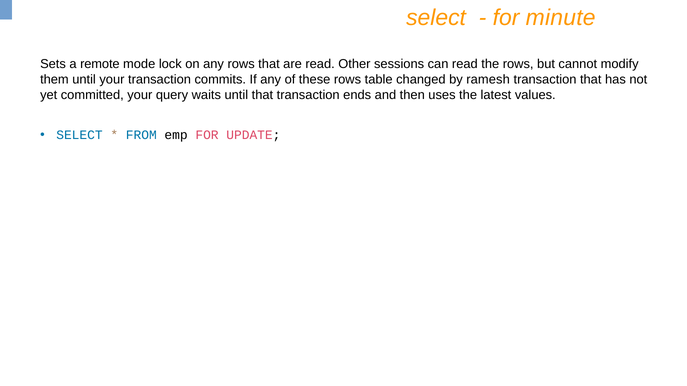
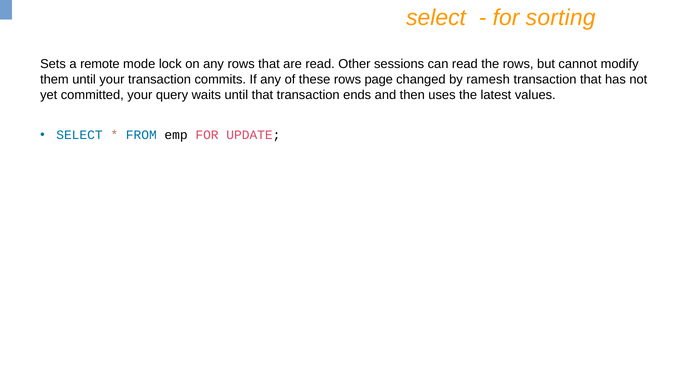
minute: minute -> sorting
table: table -> page
